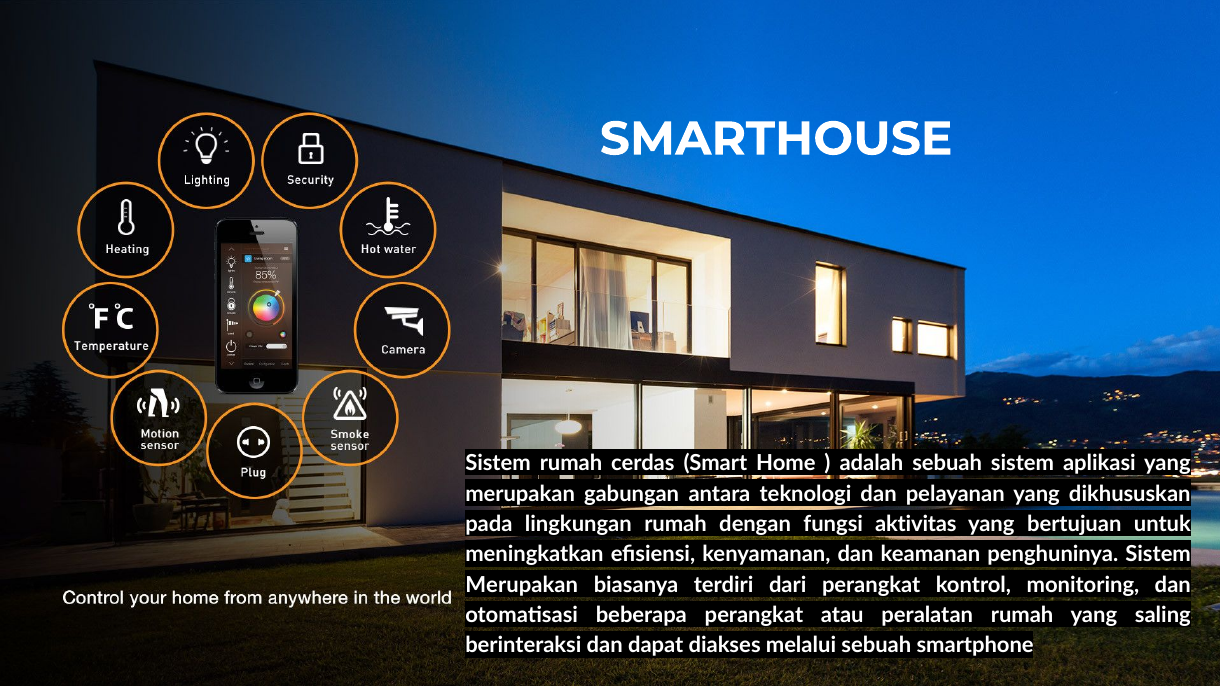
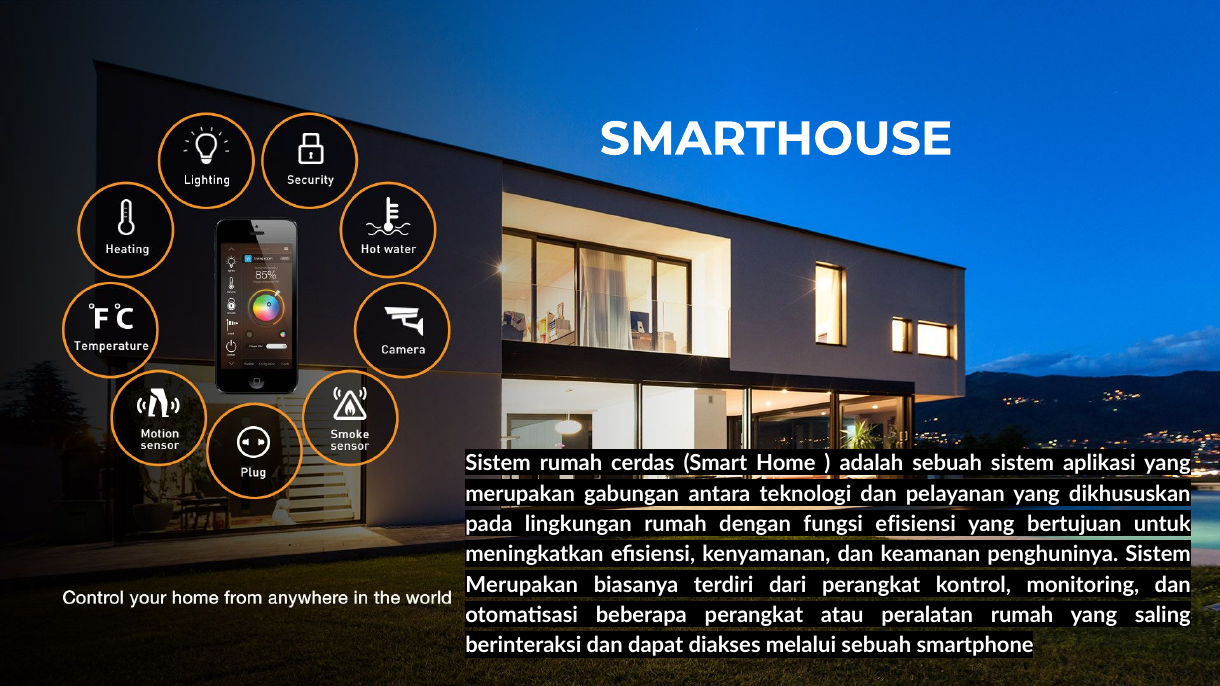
fungsi aktivitas: aktivitas -> efisiensi
